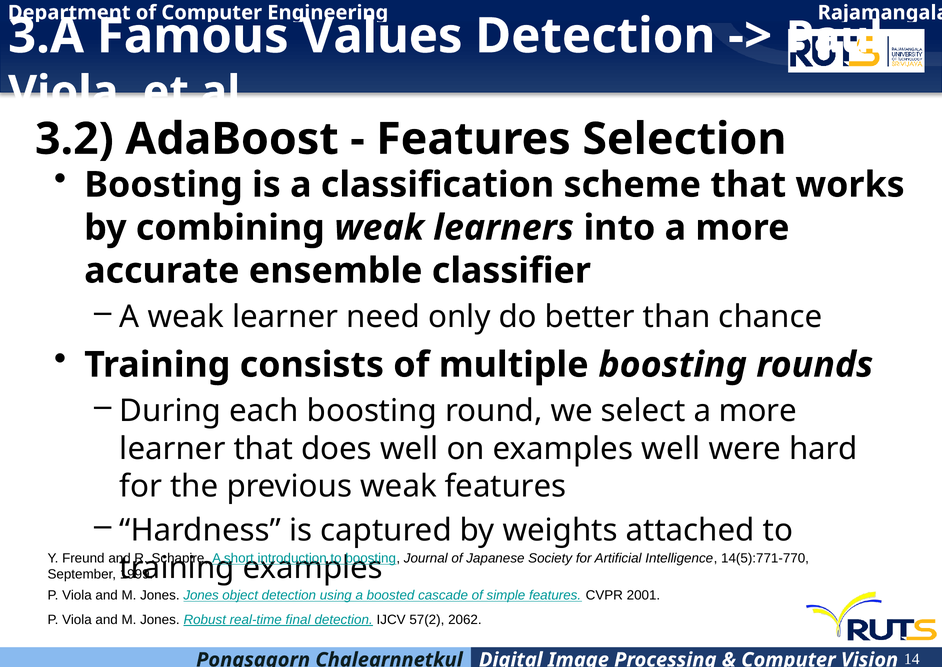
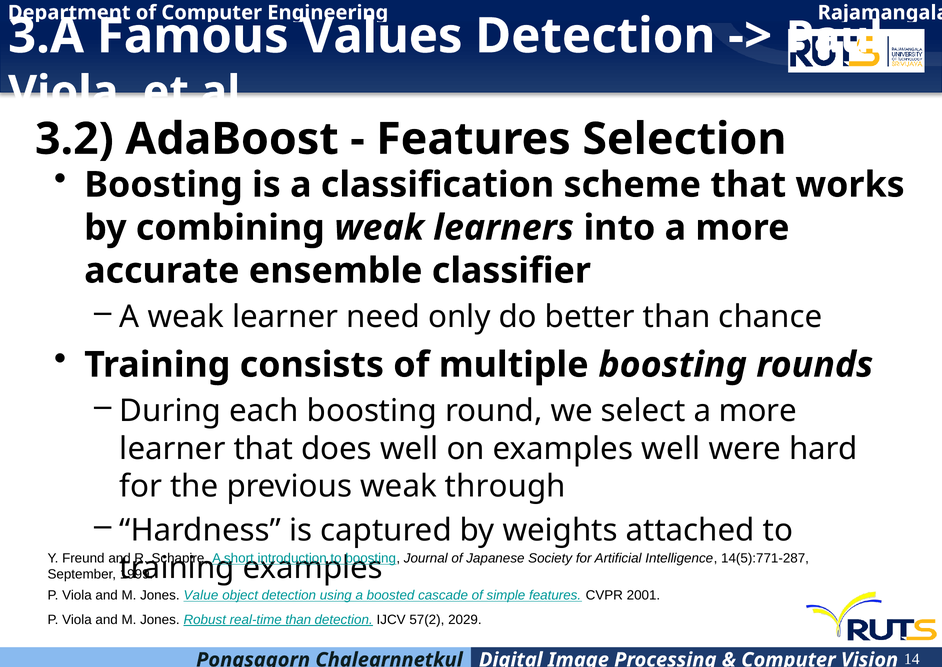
weak features: features -> through
14(5):771-770: 14(5):771-770 -> 14(5):771-287
Jones Jones: Jones -> Value
real-time final: final -> than
2062: 2062 -> 2029
